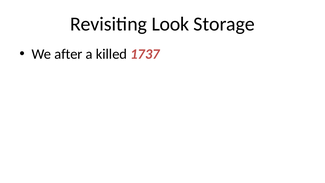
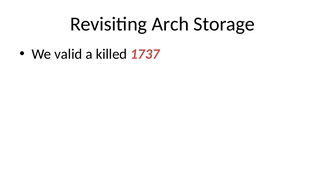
Look: Look -> Arch
after: after -> valid
